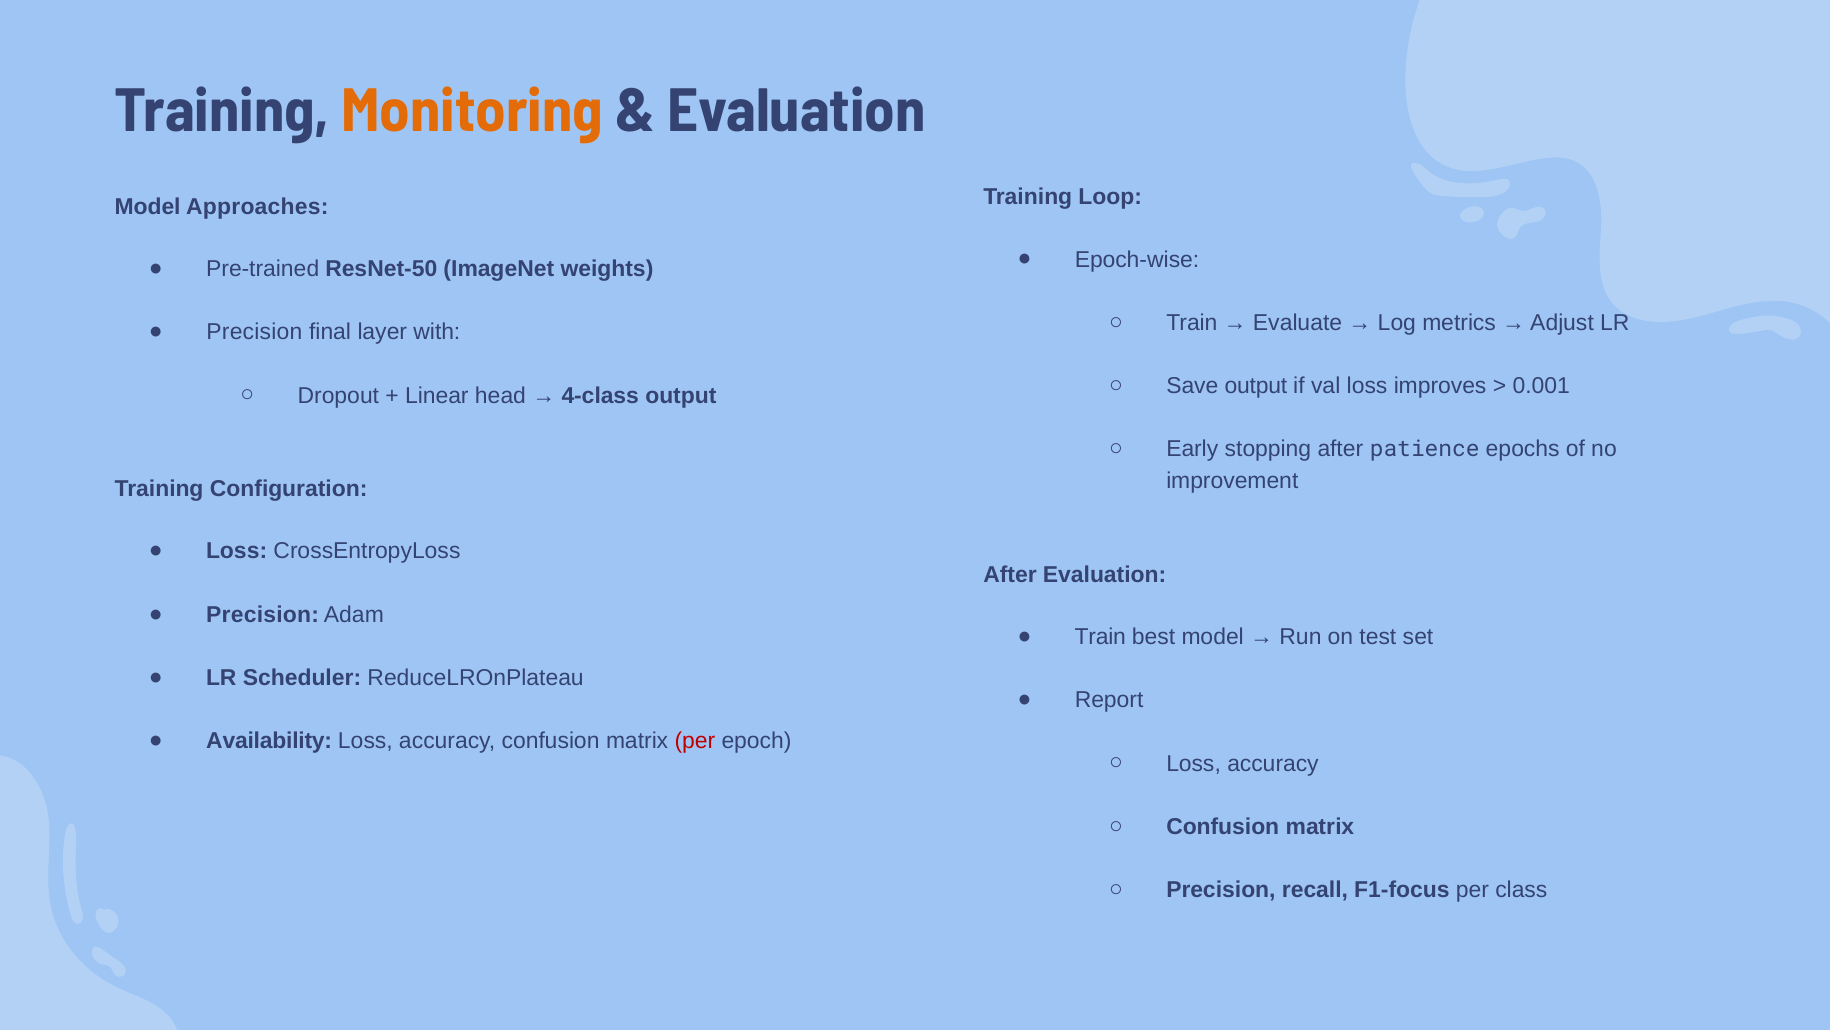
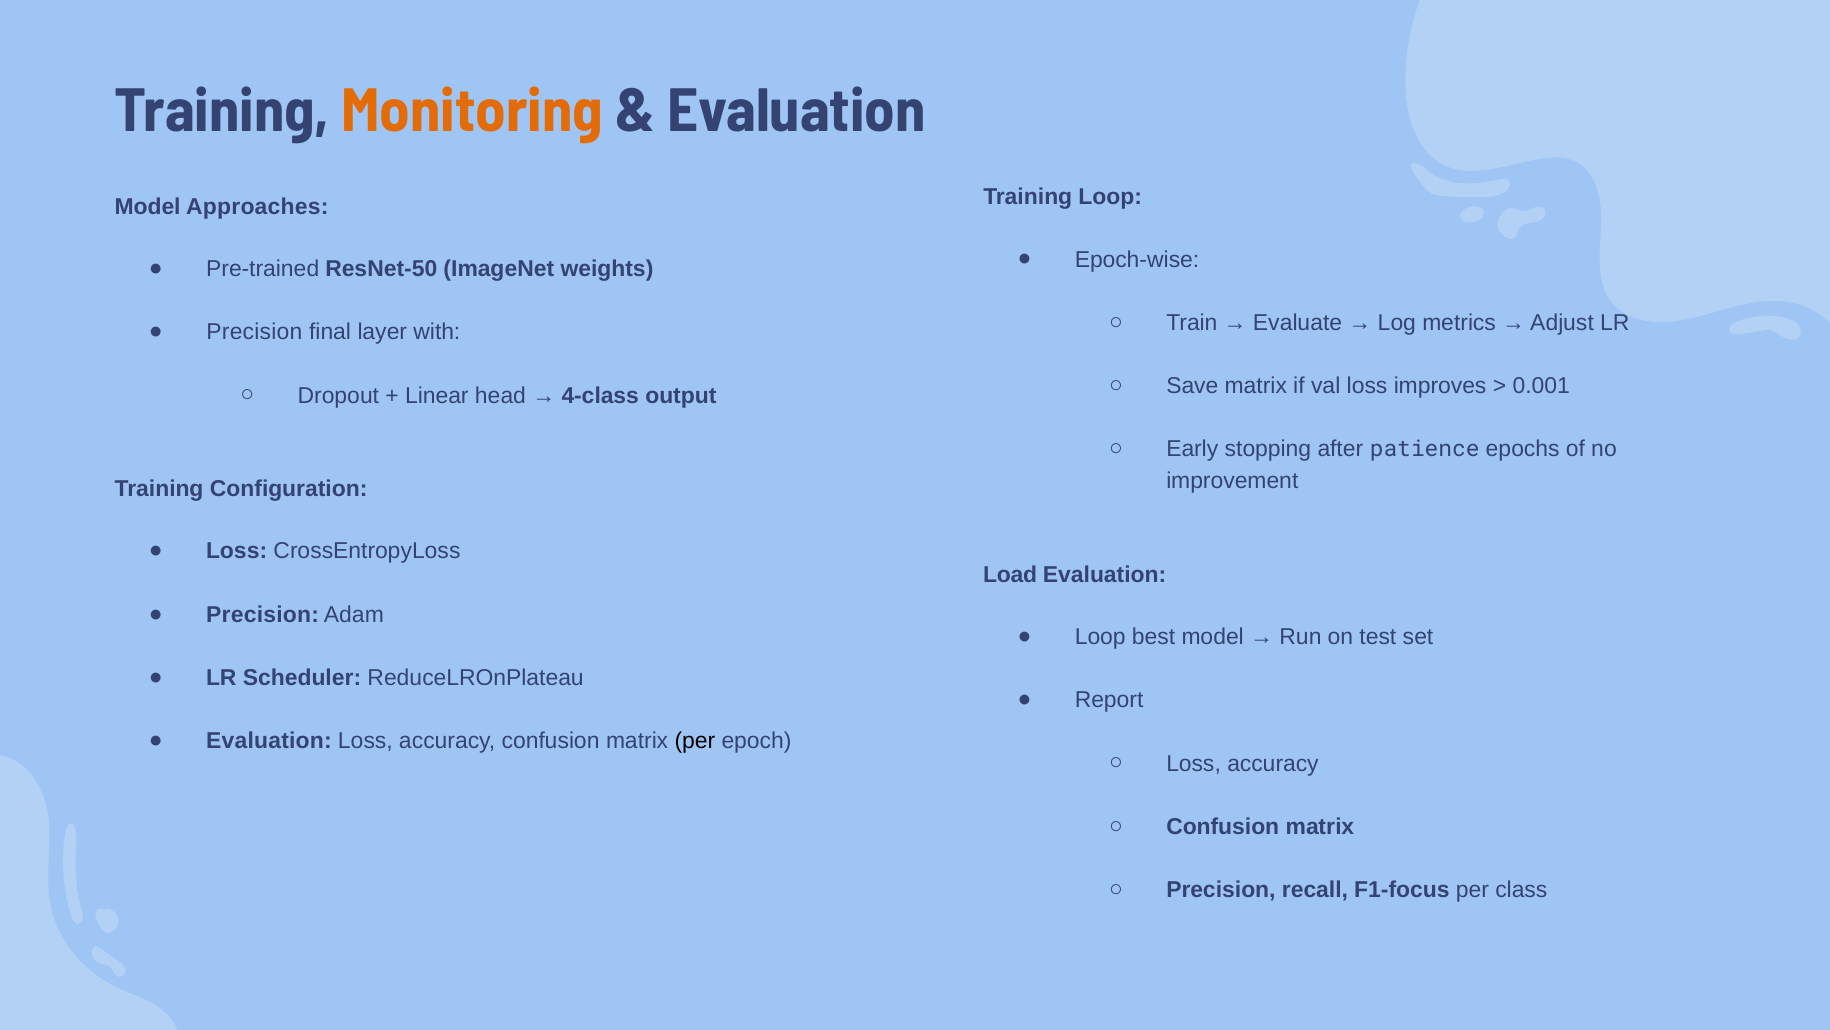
Save output: output -> matrix
After at (1010, 574): After -> Load
Train at (1100, 637): Train -> Loop
Availability at (269, 741): Availability -> Evaluation
per at (695, 741) colour: red -> black
